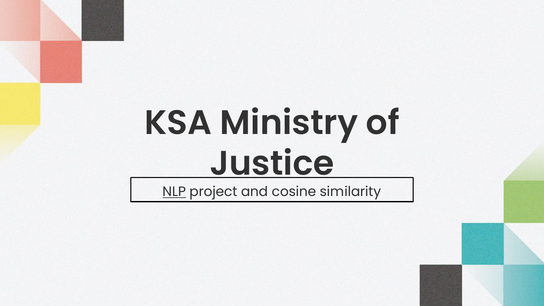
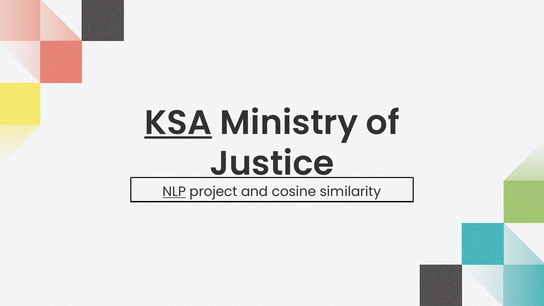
KSA underline: none -> present
